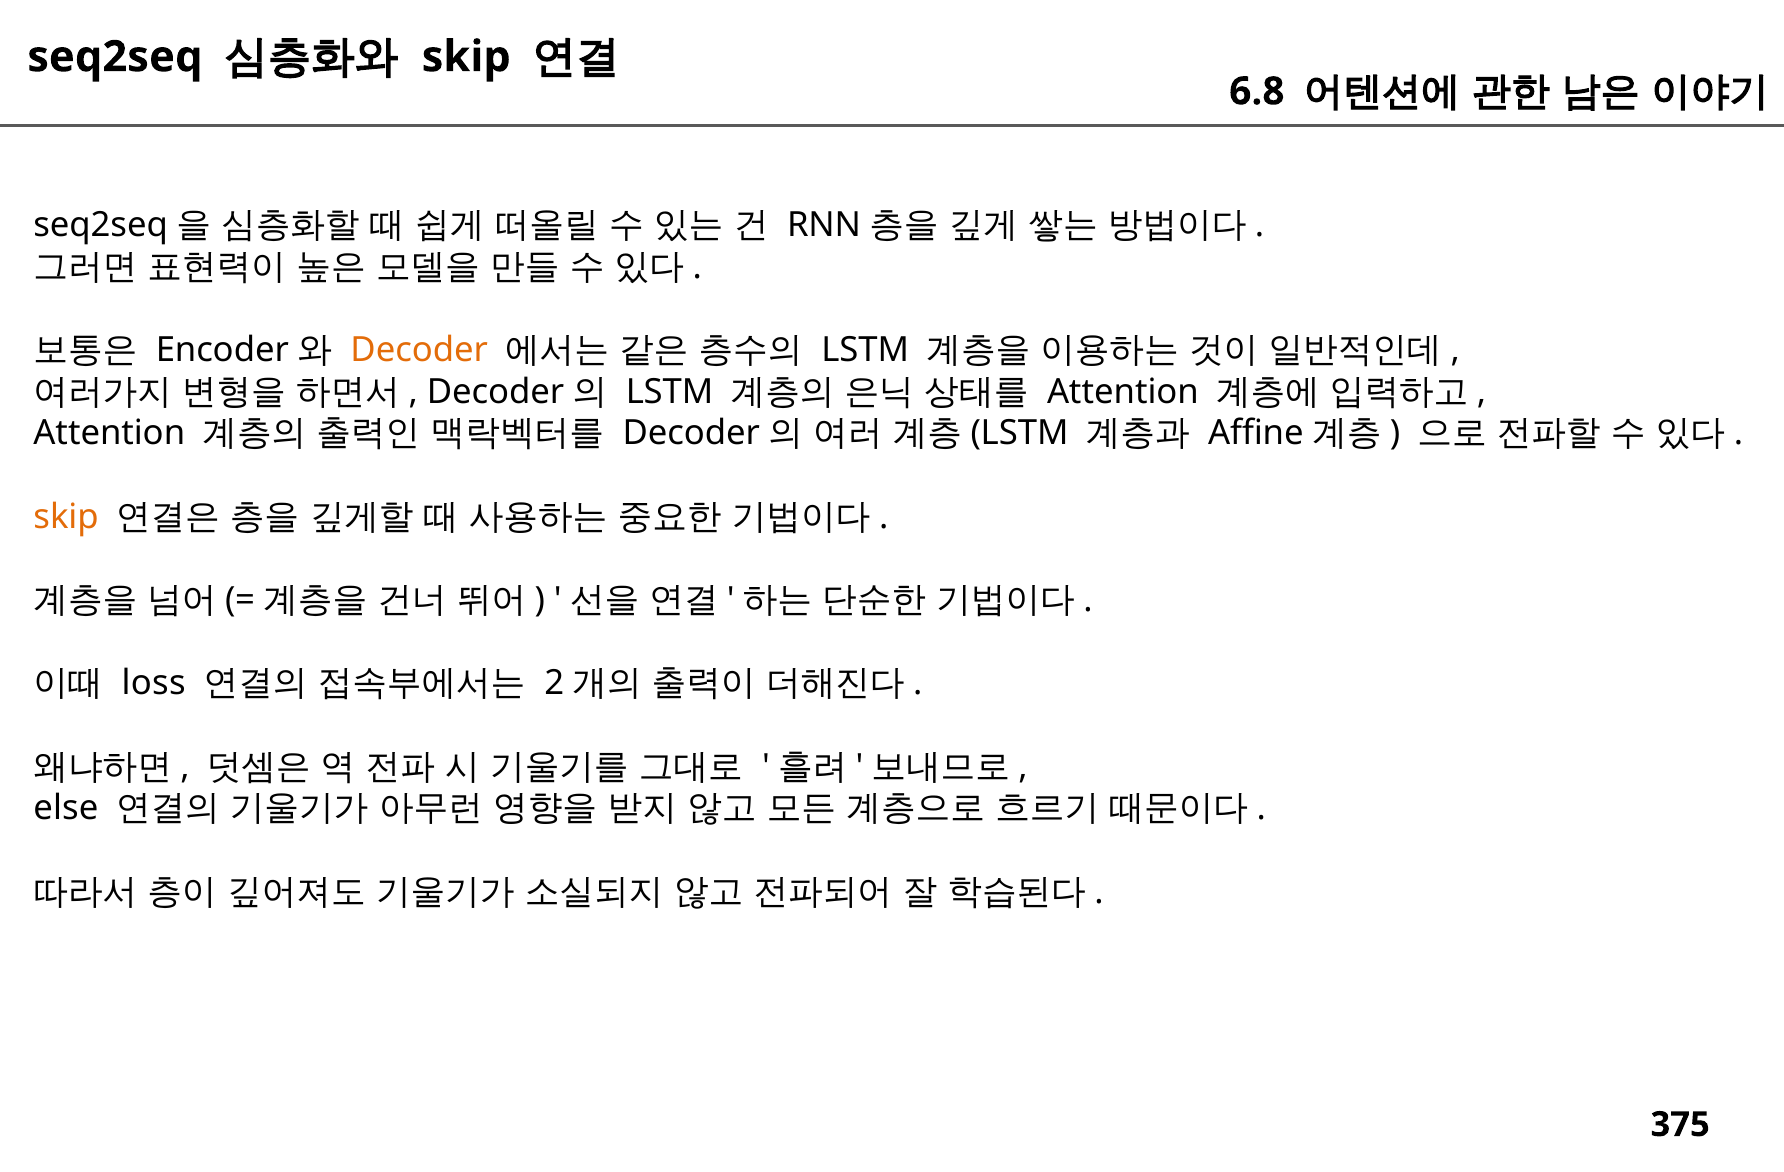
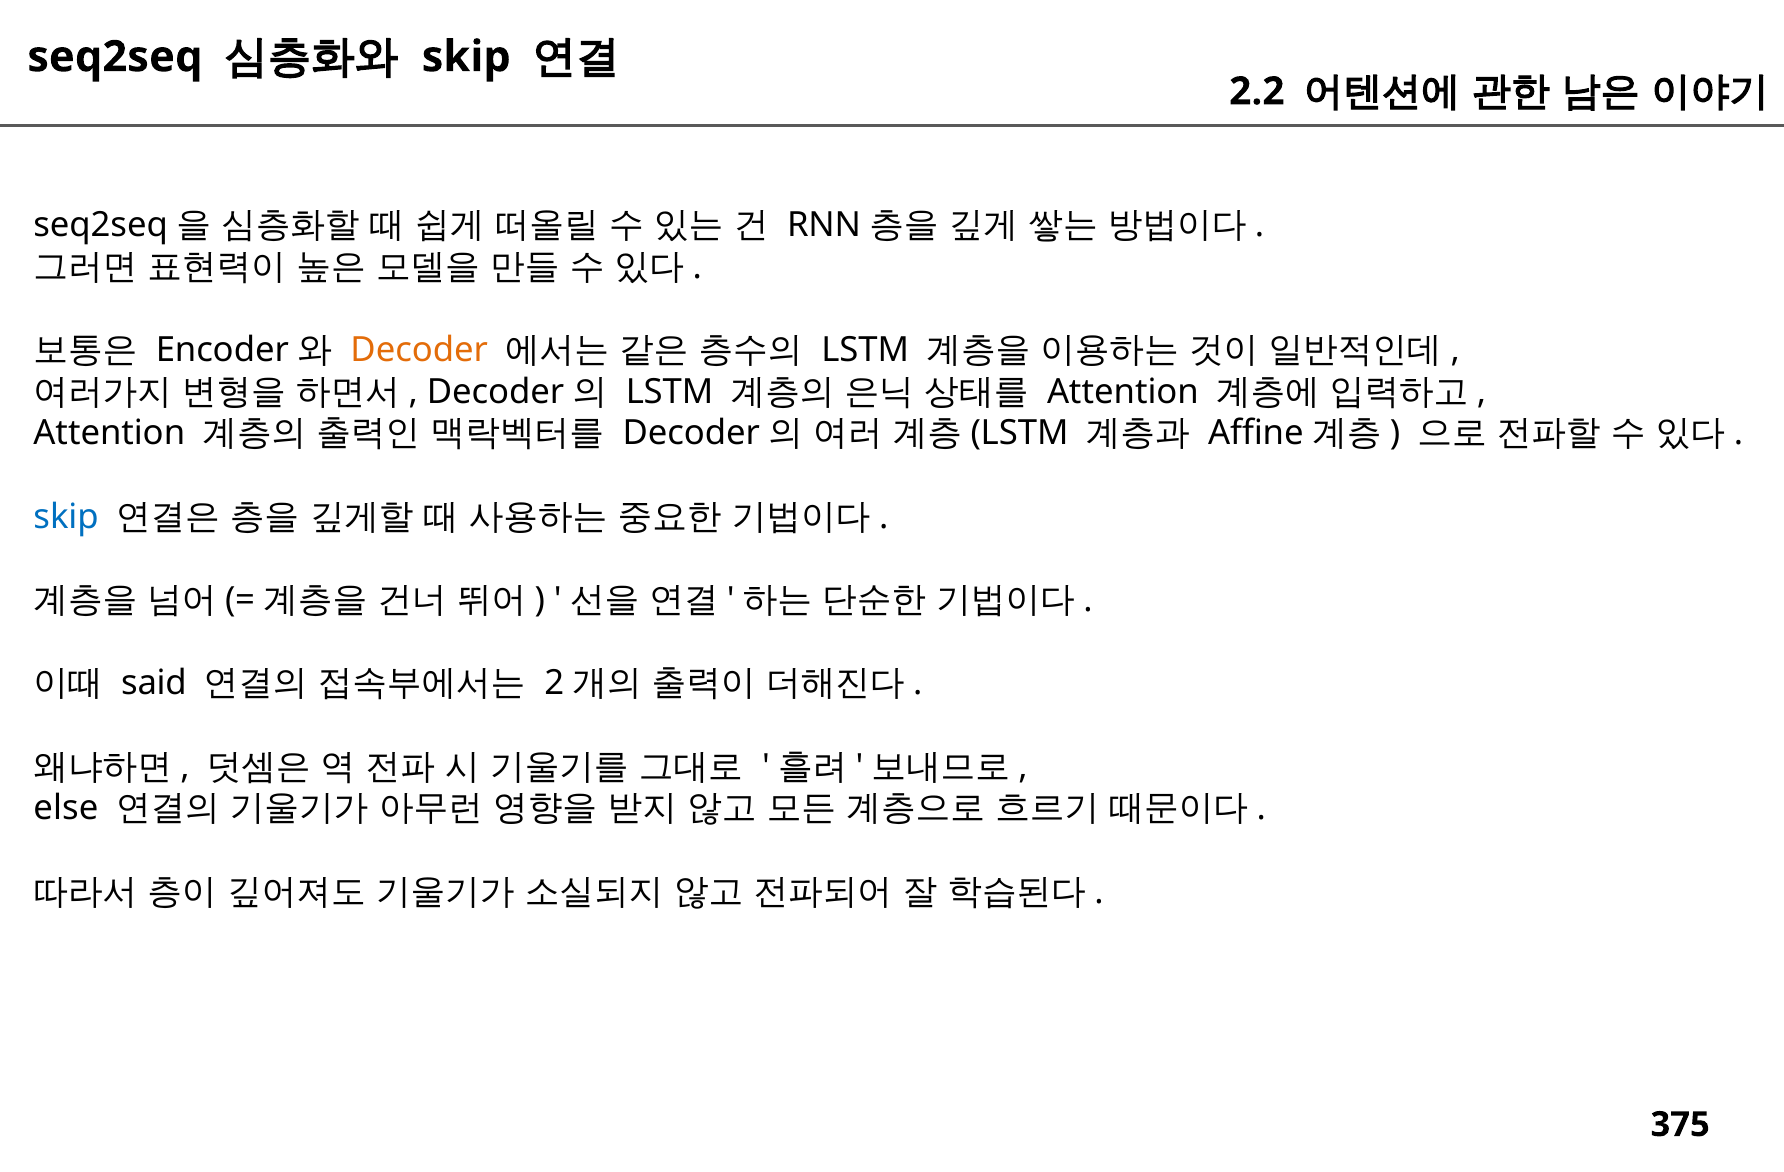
6.8: 6.8 -> 2.2
skip at (66, 517) colour: orange -> blue
loss: loss -> said
